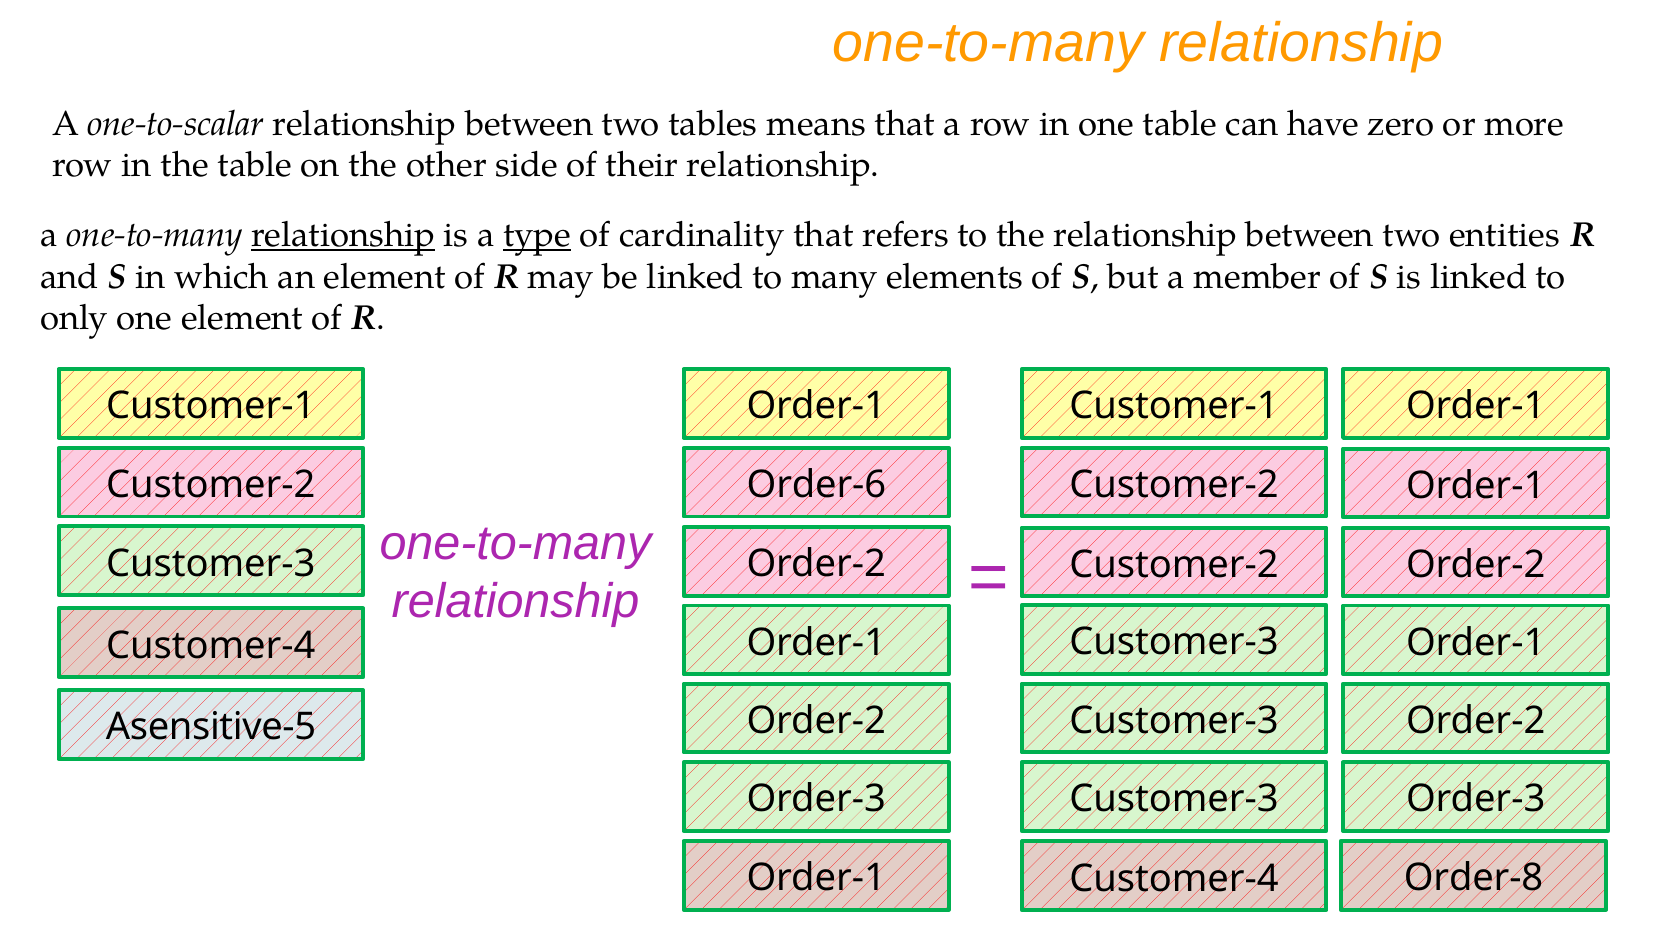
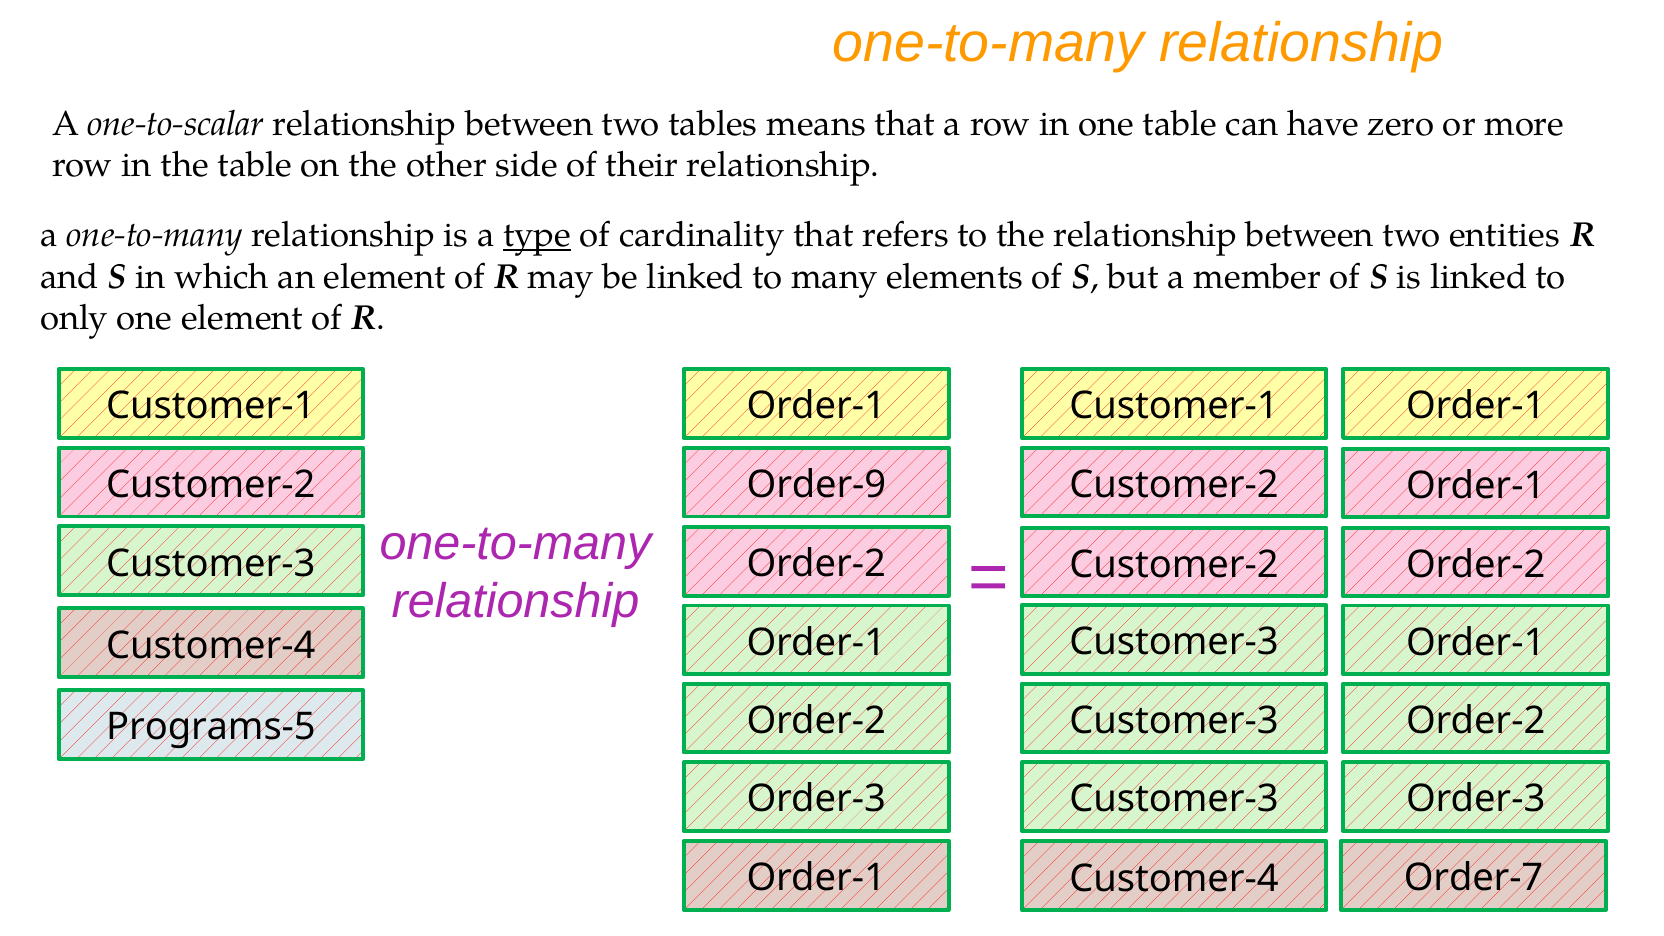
relationship at (343, 235) underline: present -> none
Order-6: Order-6 -> Order-9
Asensitive-5: Asensitive-5 -> Programs-5
Order-8: Order-8 -> Order-7
